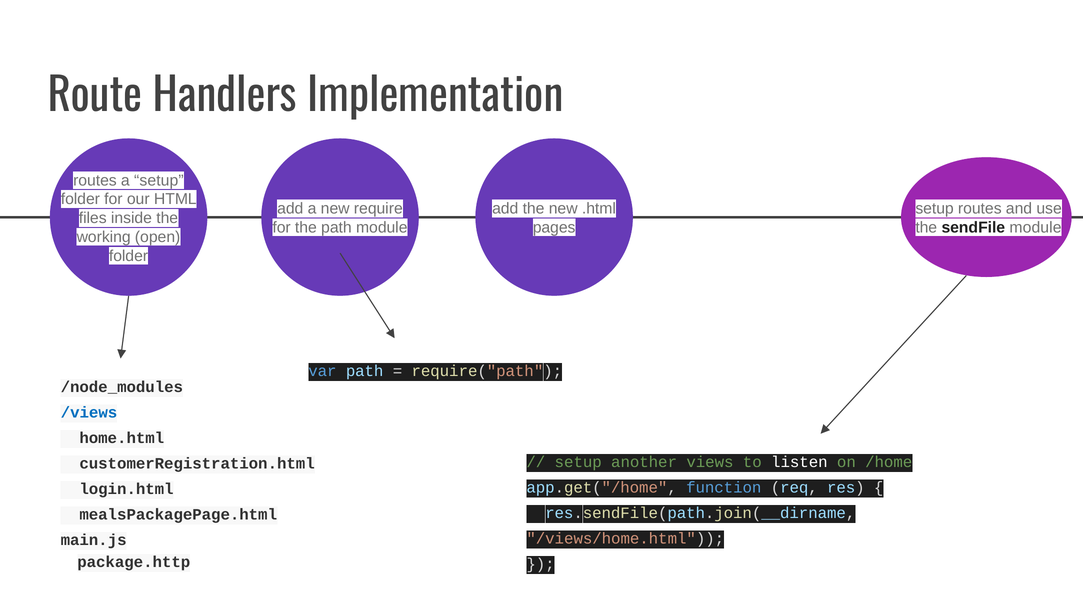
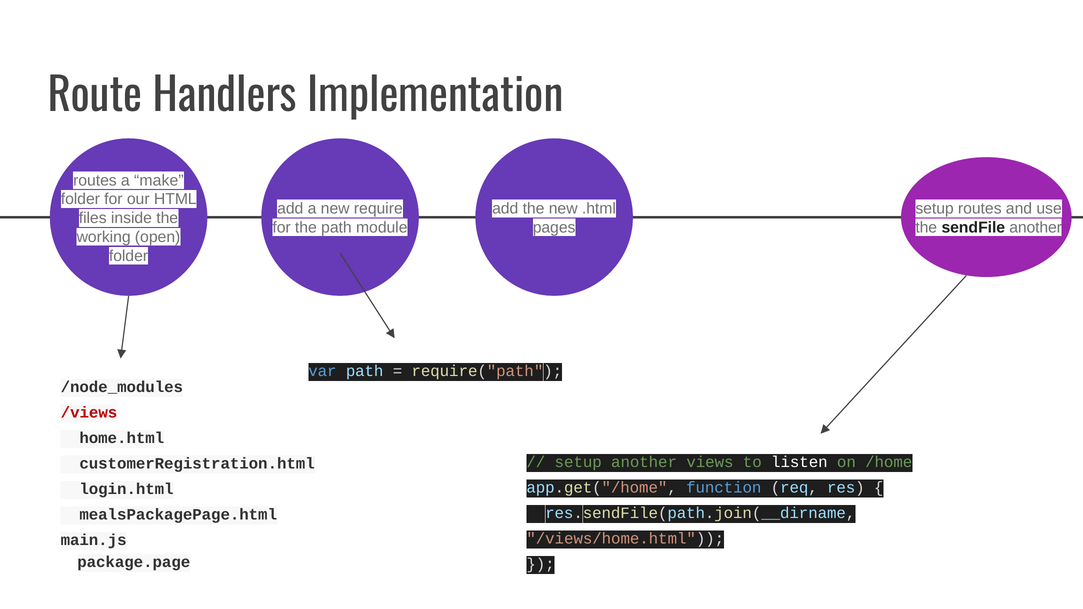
a setup: setup -> make
sendFile module: module -> another
/views colour: blue -> red
package.http: package.http -> package.page
